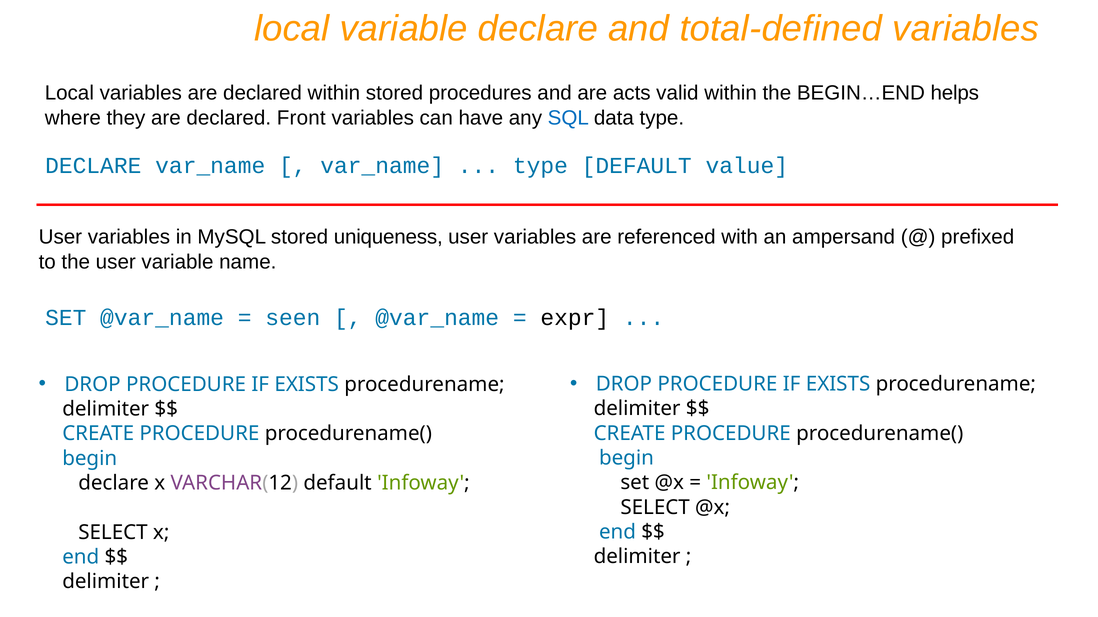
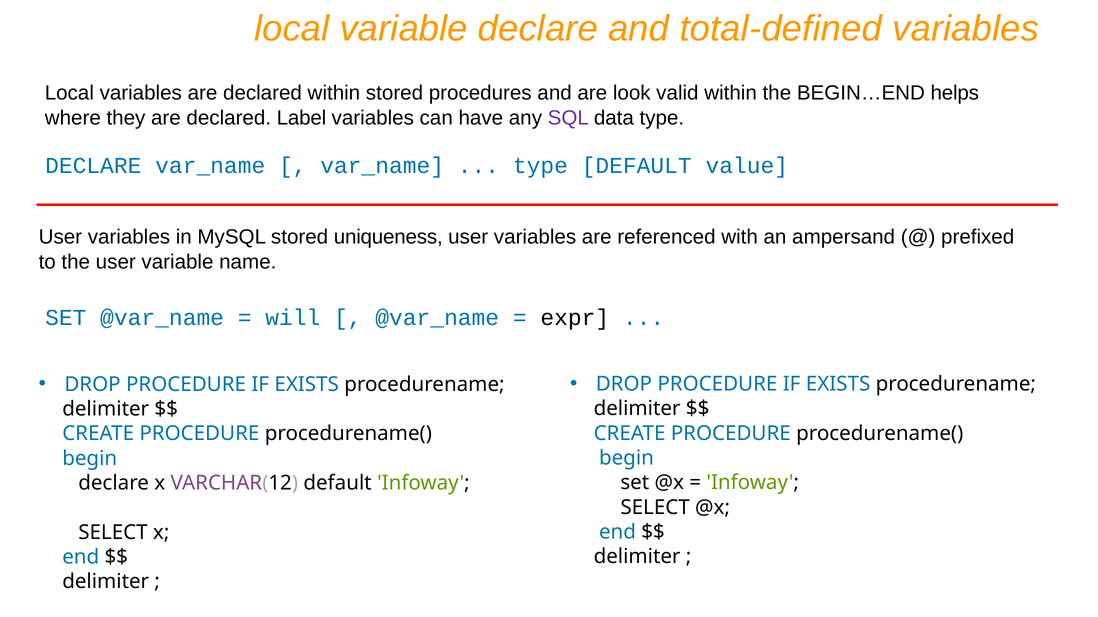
acts: acts -> look
Front: Front -> Label
SQL colour: blue -> purple
seen: seen -> will
